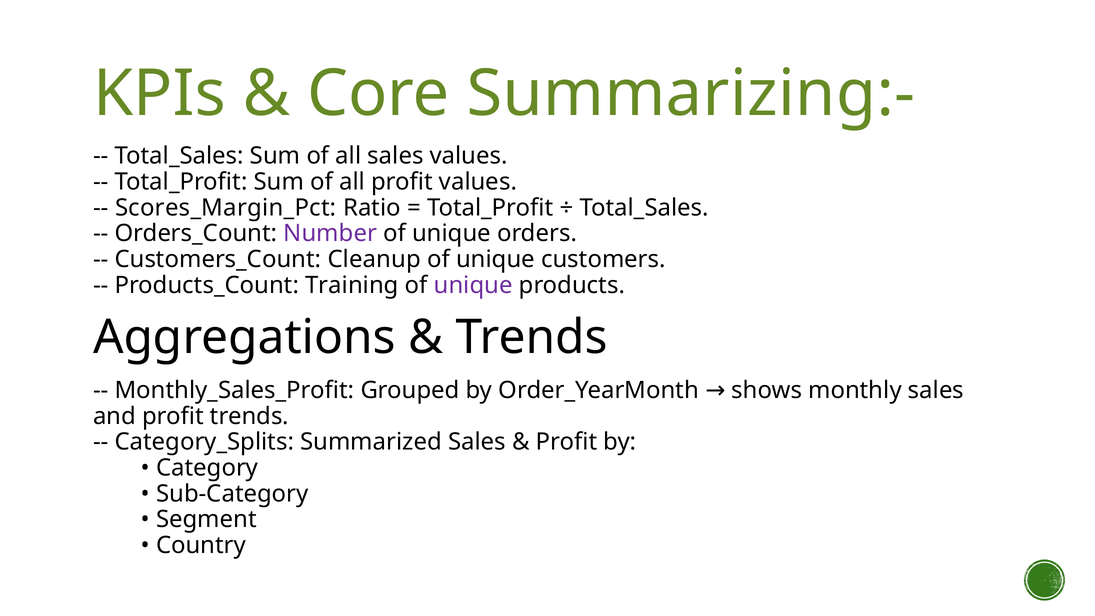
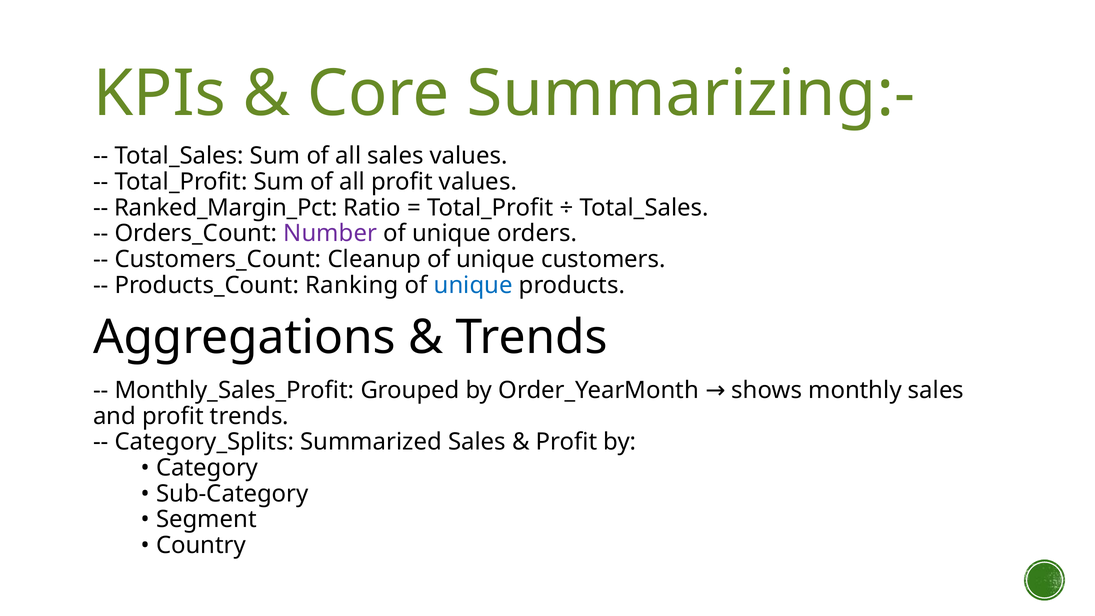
Scores_Margin_Pct: Scores_Margin_Pct -> Ranked_Margin_Pct
Training: Training -> Ranking
unique at (473, 285) colour: purple -> blue
